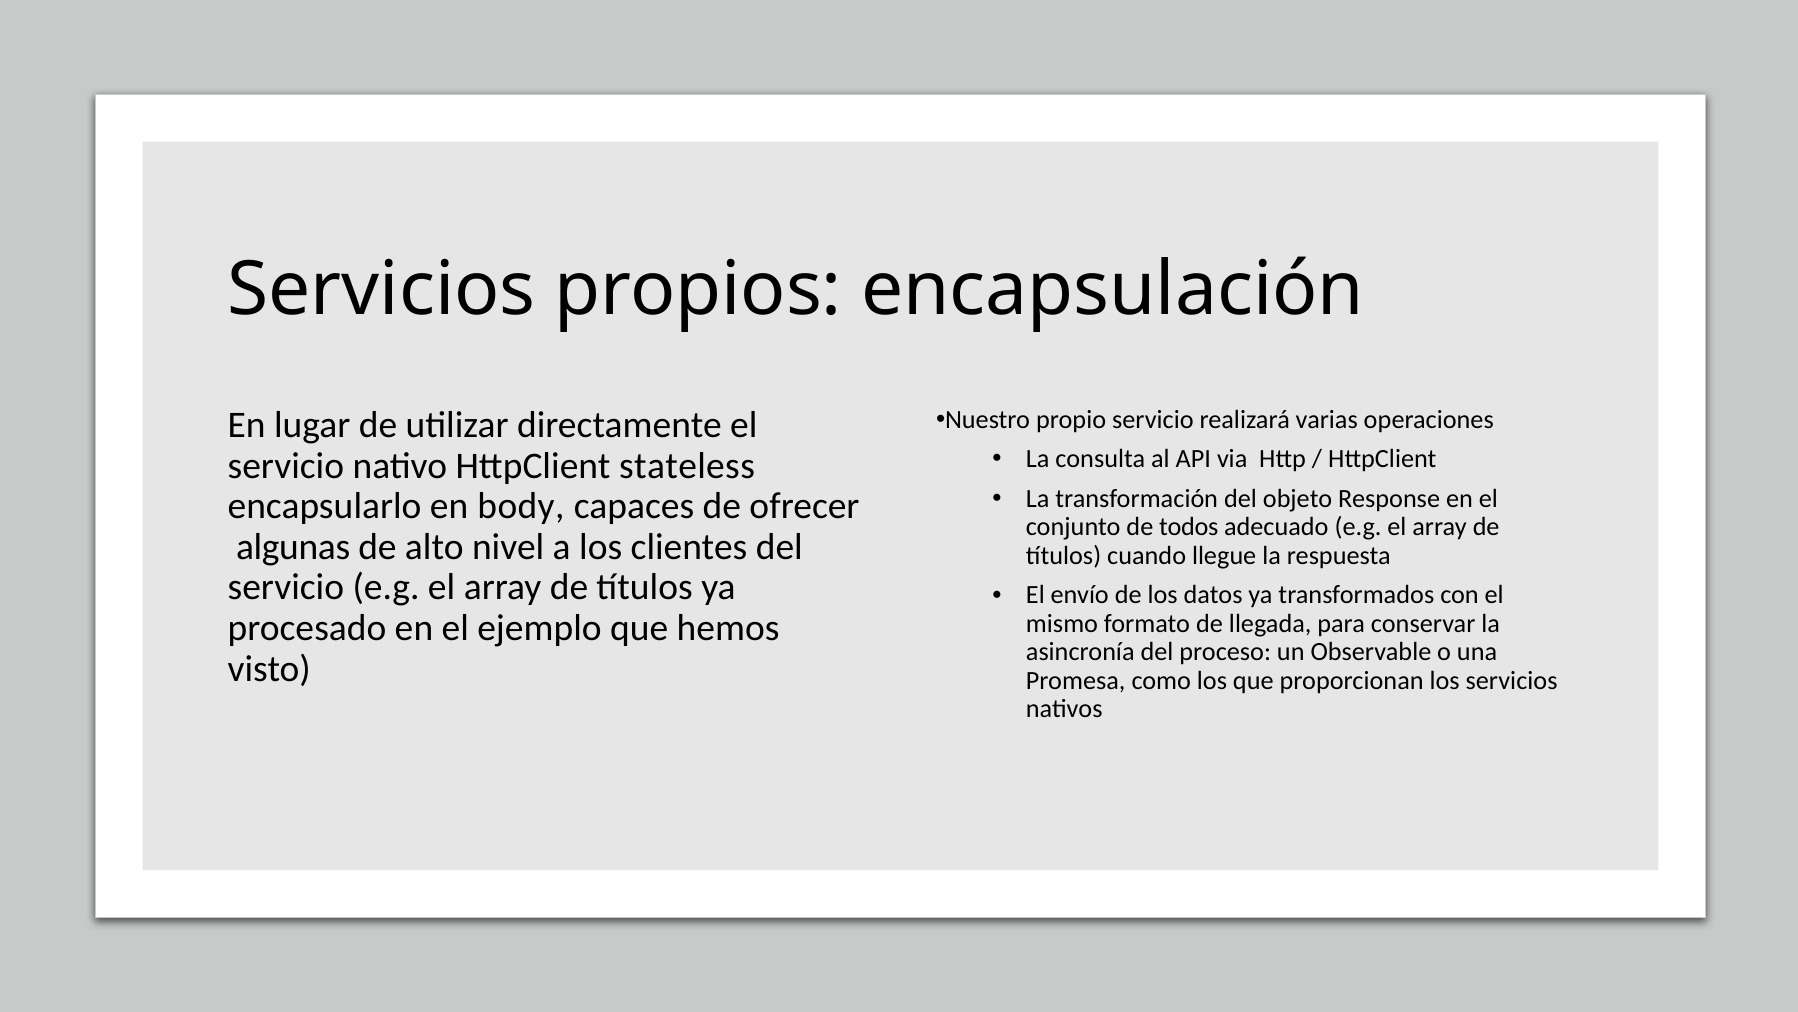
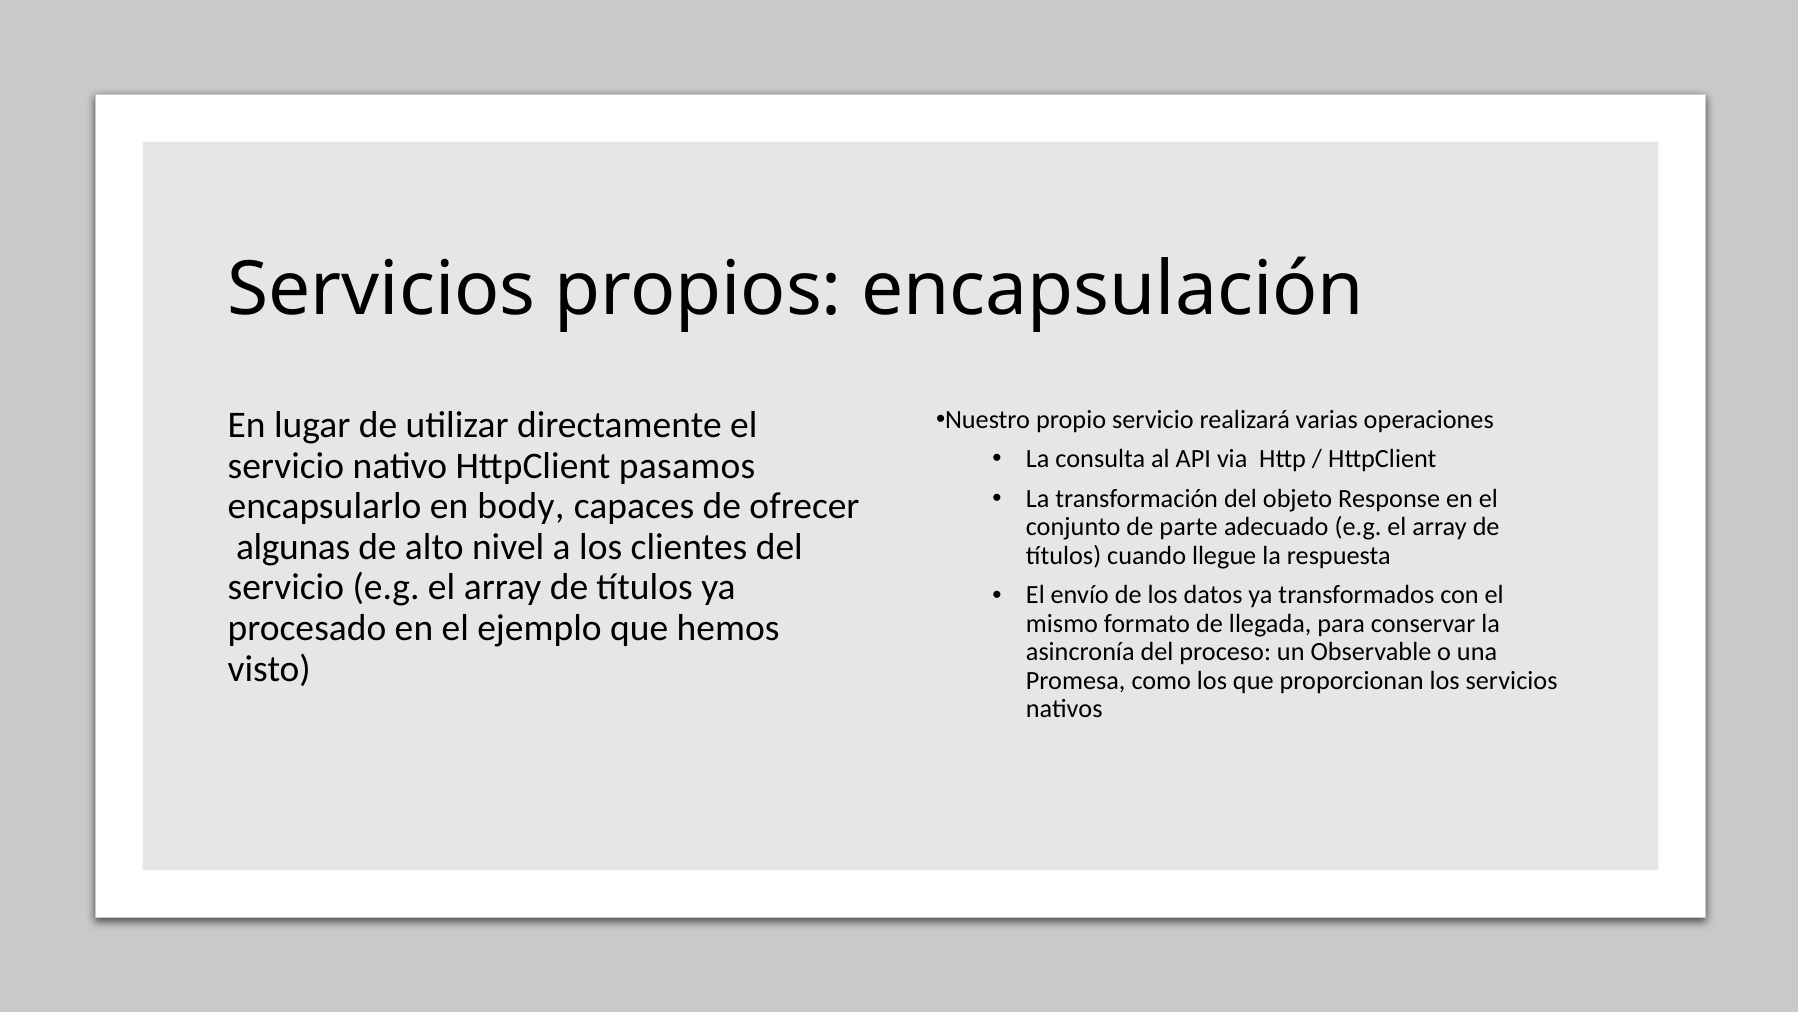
stateless: stateless -> pasamos
todos: todos -> parte
